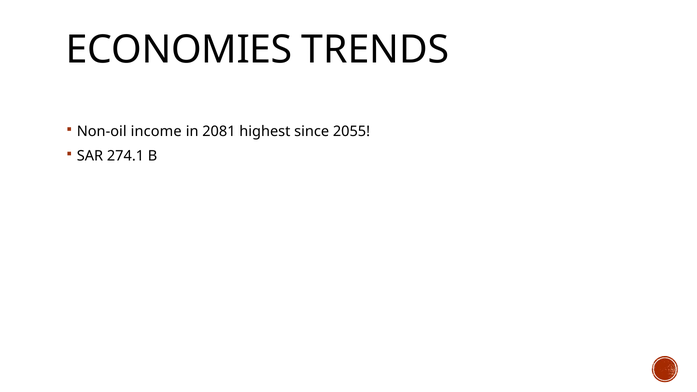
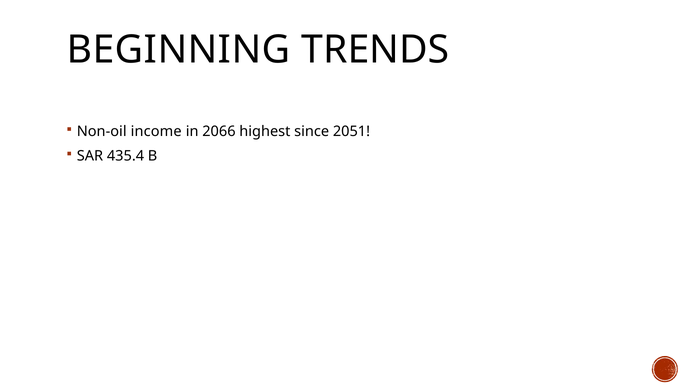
ECONOMIES: ECONOMIES -> BEGINNING
2081: 2081 -> 2066
2055: 2055 -> 2051
274.1: 274.1 -> 435.4
